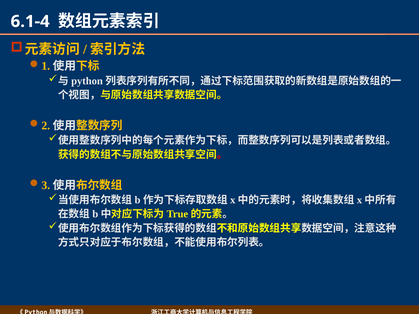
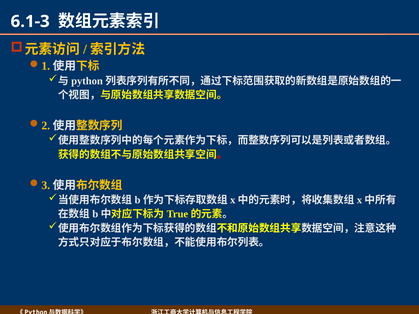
6.1-4: 6.1-4 -> 6.1-3
